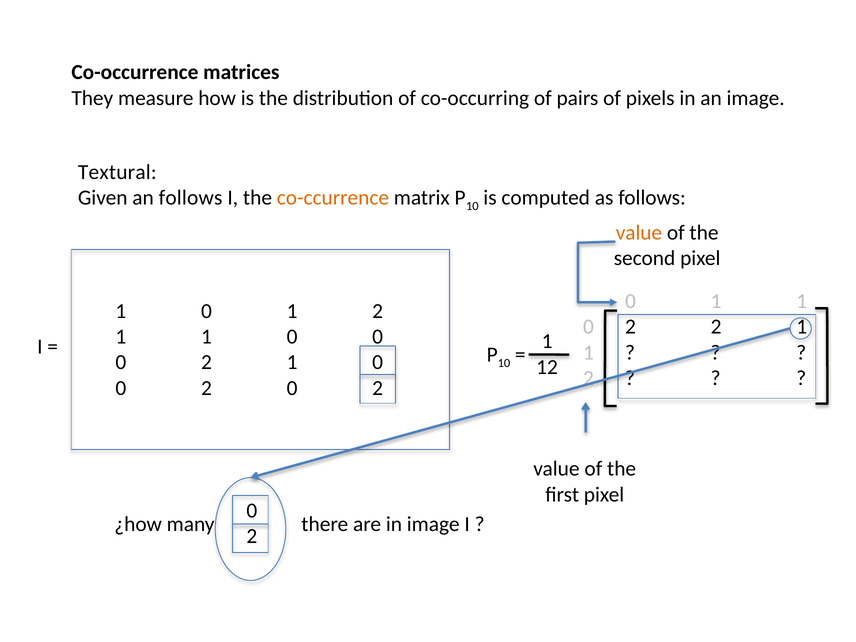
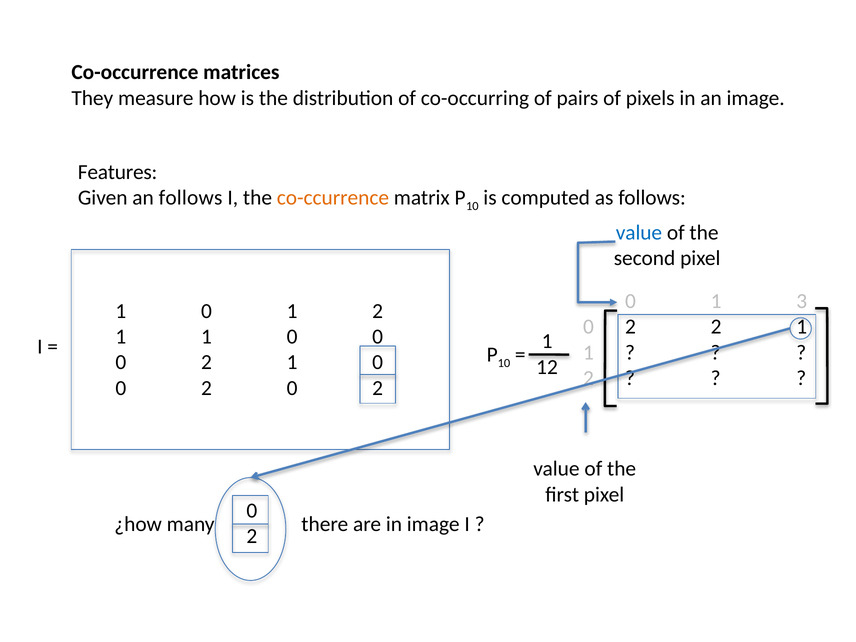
Textural: Textural -> Features
value at (639, 233) colour: orange -> blue
0 1 1: 1 -> 3
